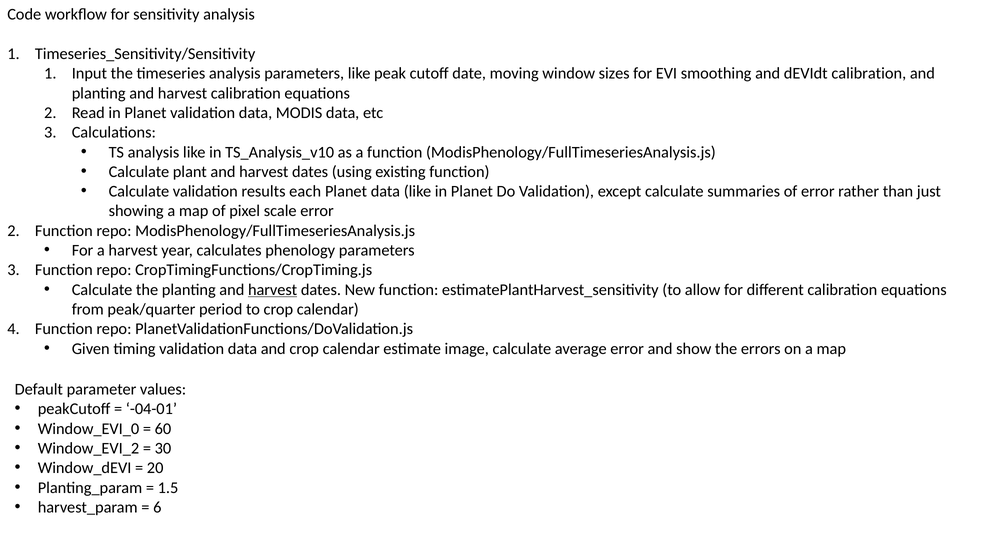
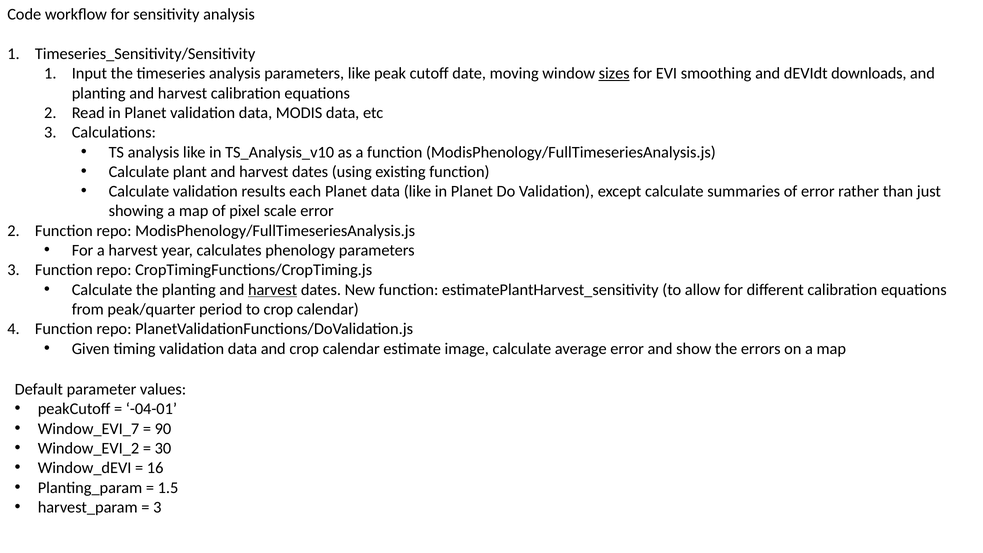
sizes underline: none -> present
dEVIdt calibration: calibration -> downloads
Window_EVI_0: Window_EVI_0 -> Window_EVI_7
60: 60 -> 90
20: 20 -> 16
6 at (157, 507): 6 -> 3
